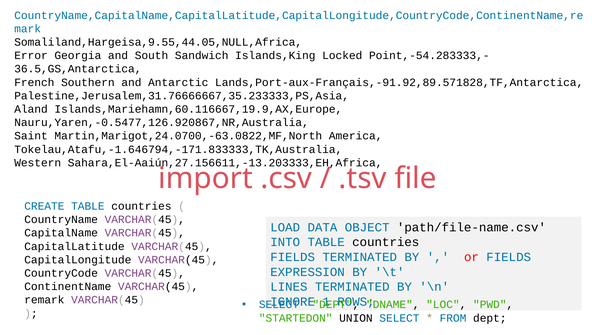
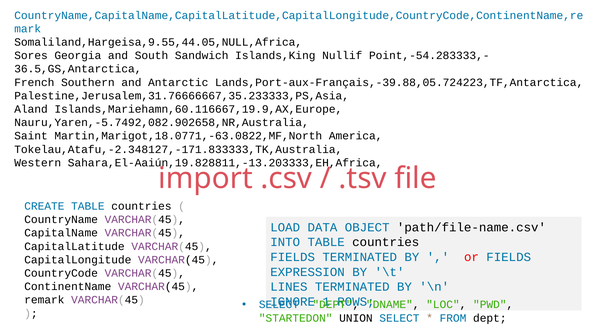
Error: Error -> Sores
Locked: Locked -> Nullif
Lands,Port-aux-Français,-91.92,89.571828,TF,Antarctica: Lands,Port-aux-Français,-91.92,89.571828,TF,Antarctica -> Lands,Port-aux-Français,-39.88,05.724223,TF,Antarctica
Nauru,Yaren,-0.5477,126.920867,NR,Australia: Nauru,Yaren,-0.5477,126.920867,NR,Australia -> Nauru,Yaren,-5.7492,082.902658,NR,Australia
Martin,Marigot,24.0700,-63.0822,MF,North: Martin,Marigot,24.0700,-63.0822,MF,North -> Martin,Marigot,18.0771,-63.0822,MF,North
Tokelau,Atafu,-1.646794,-171.833333,TK,Australia: Tokelau,Atafu,-1.646794,-171.833333,TK,Australia -> Tokelau,Atafu,-2.348127,-171.833333,TK,Australia
Sahara,El-Aaiún,27.156611,-13.203333,EH,Africa: Sahara,El-Aaiún,27.156611,-13.203333,EH,Africa -> Sahara,El-Aaiún,19.828811,-13.203333,EH,Africa
